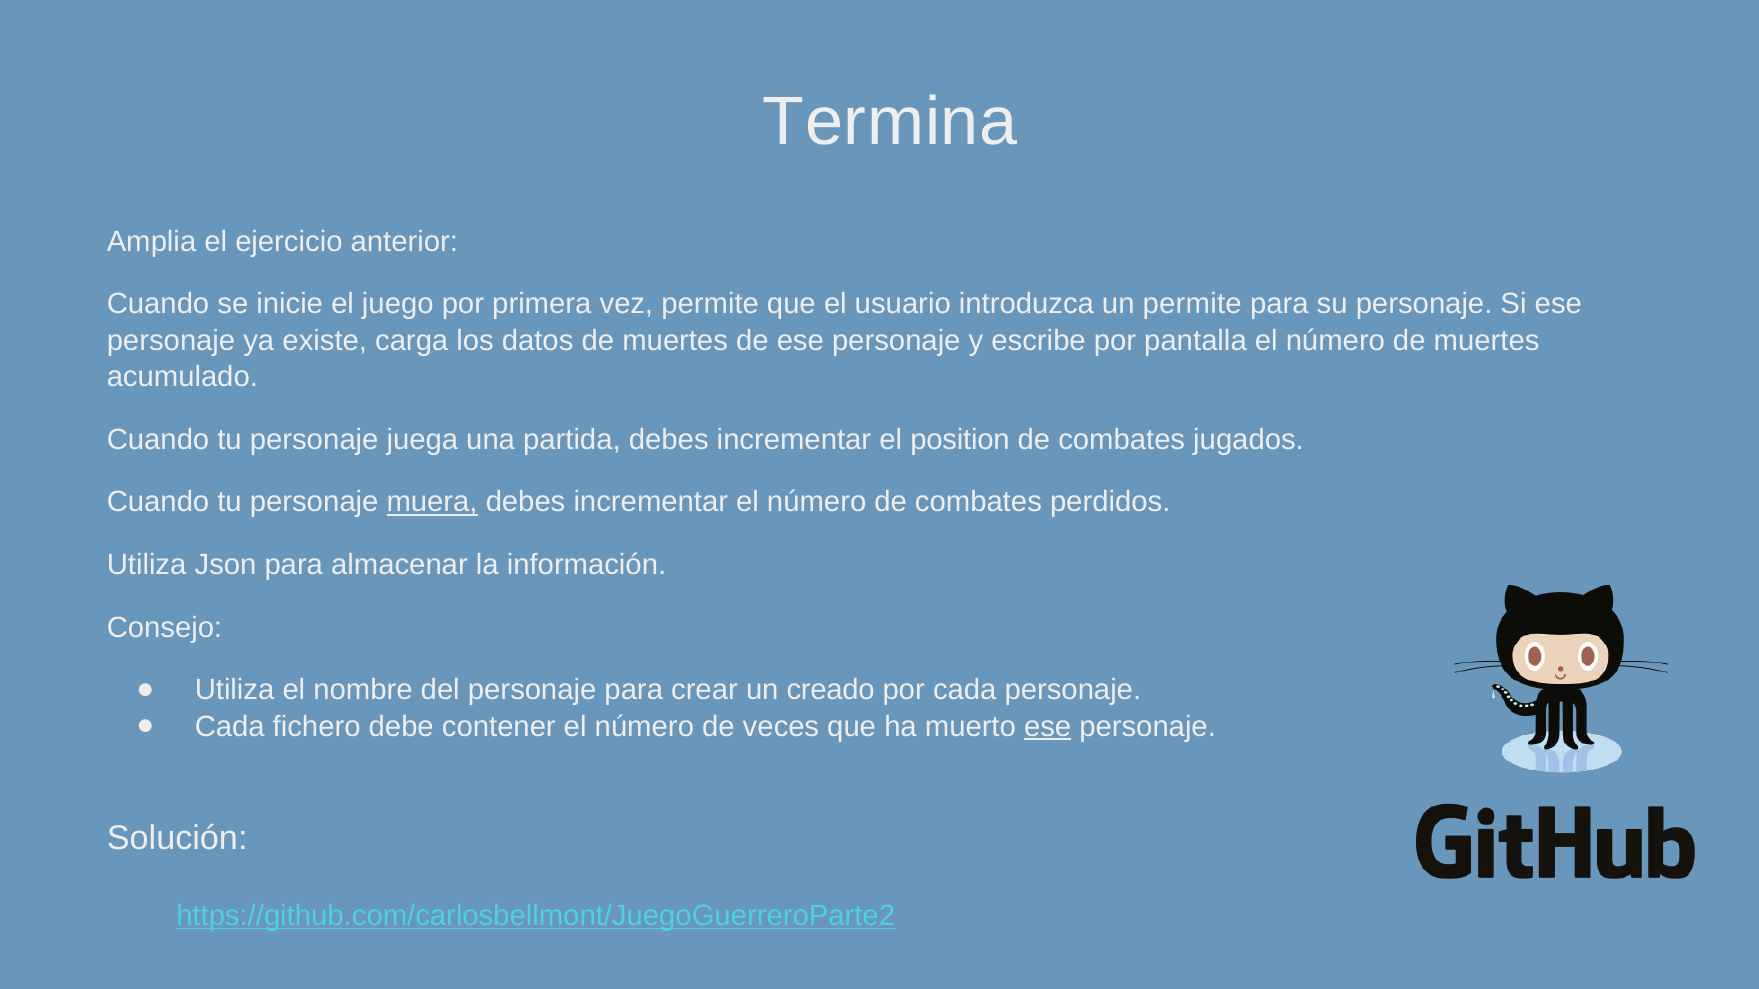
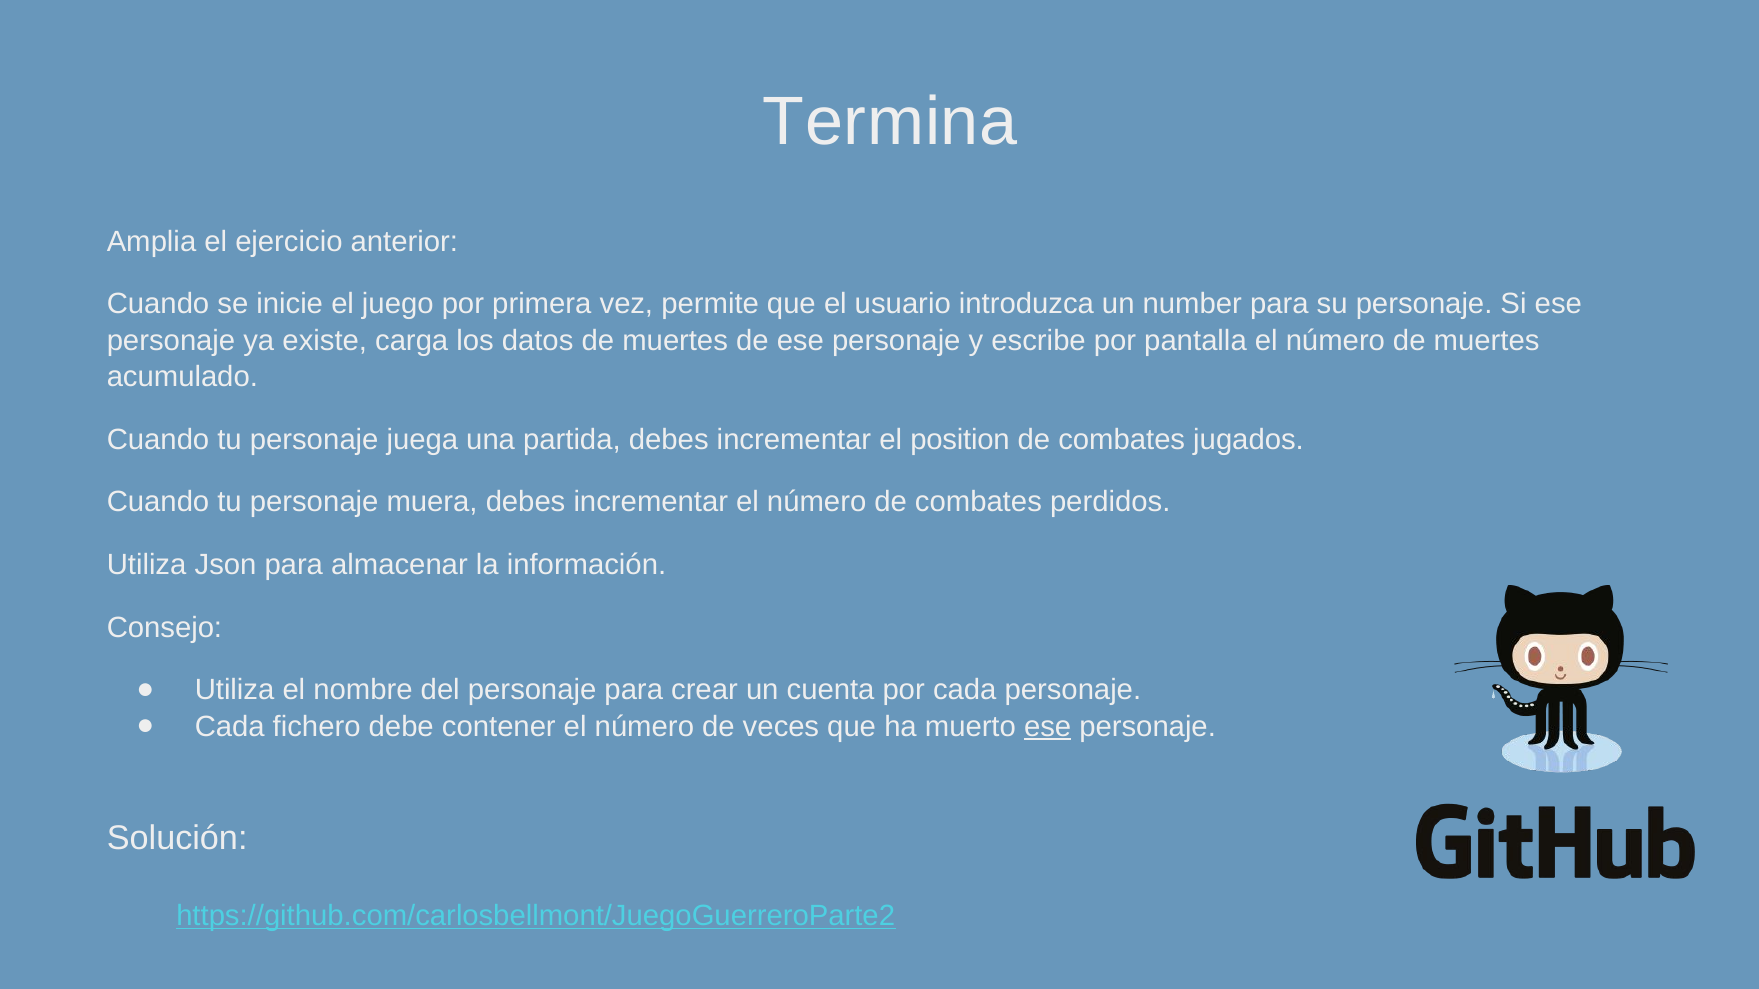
un permite: permite -> number
muera underline: present -> none
creado: creado -> cuenta
